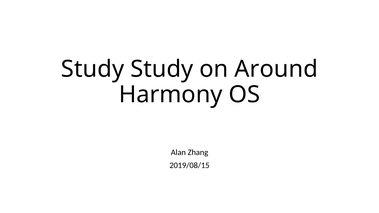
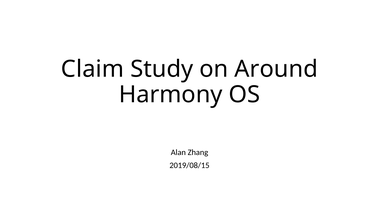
Study at (93, 69): Study -> Claim
